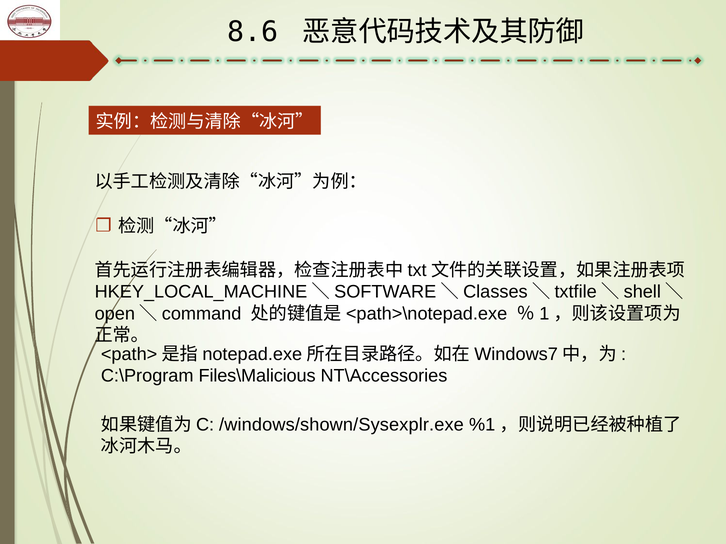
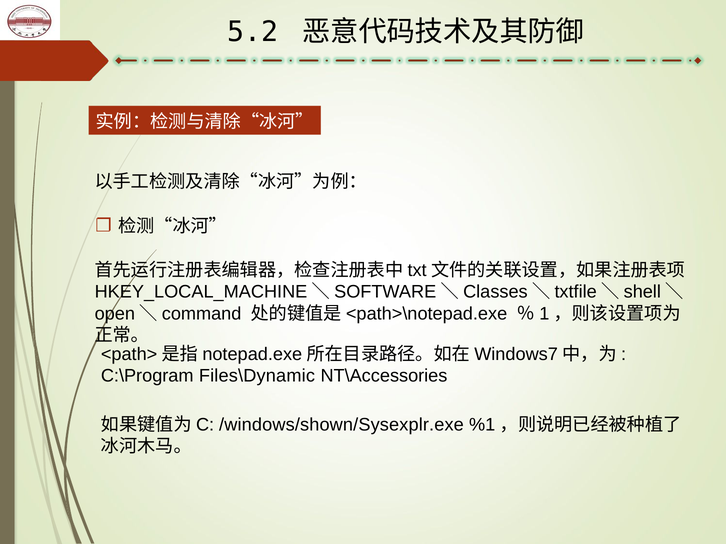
8.6: 8.6 -> 5.2
Files\Malicious: Files\Malicious -> Files\Dynamic
